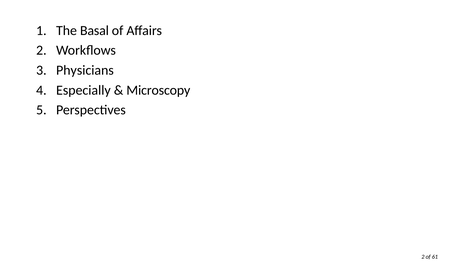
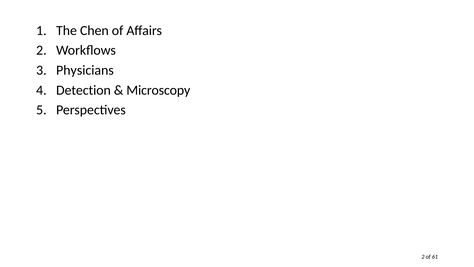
Basal: Basal -> Chen
Especially: Especially -> Detection
